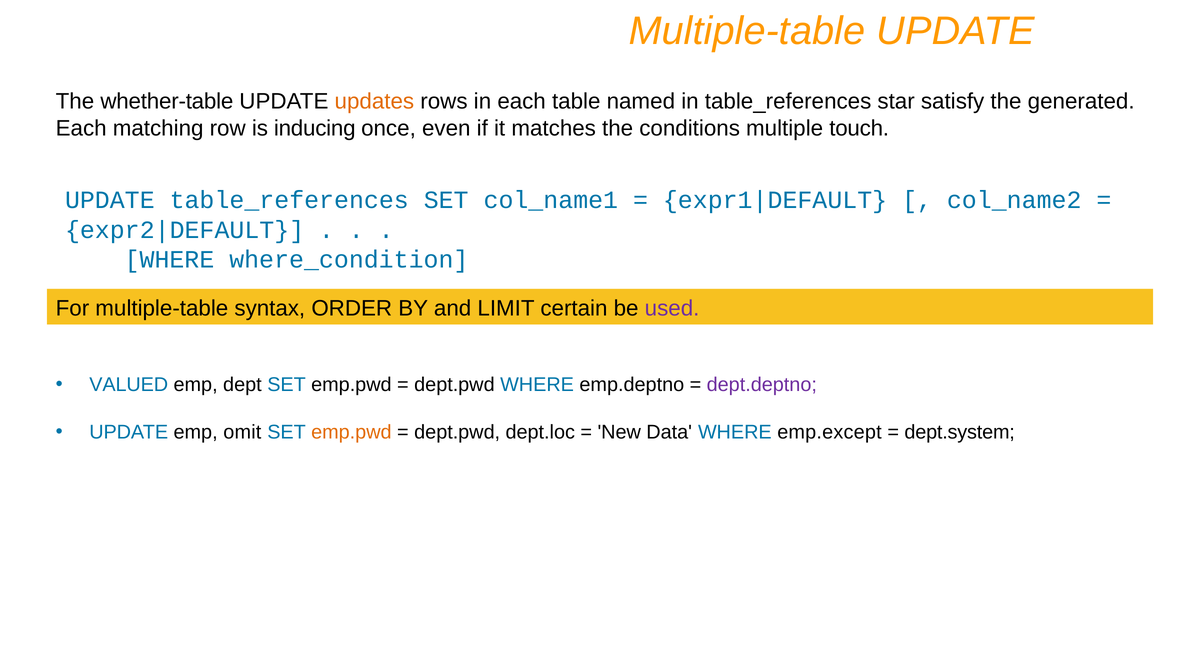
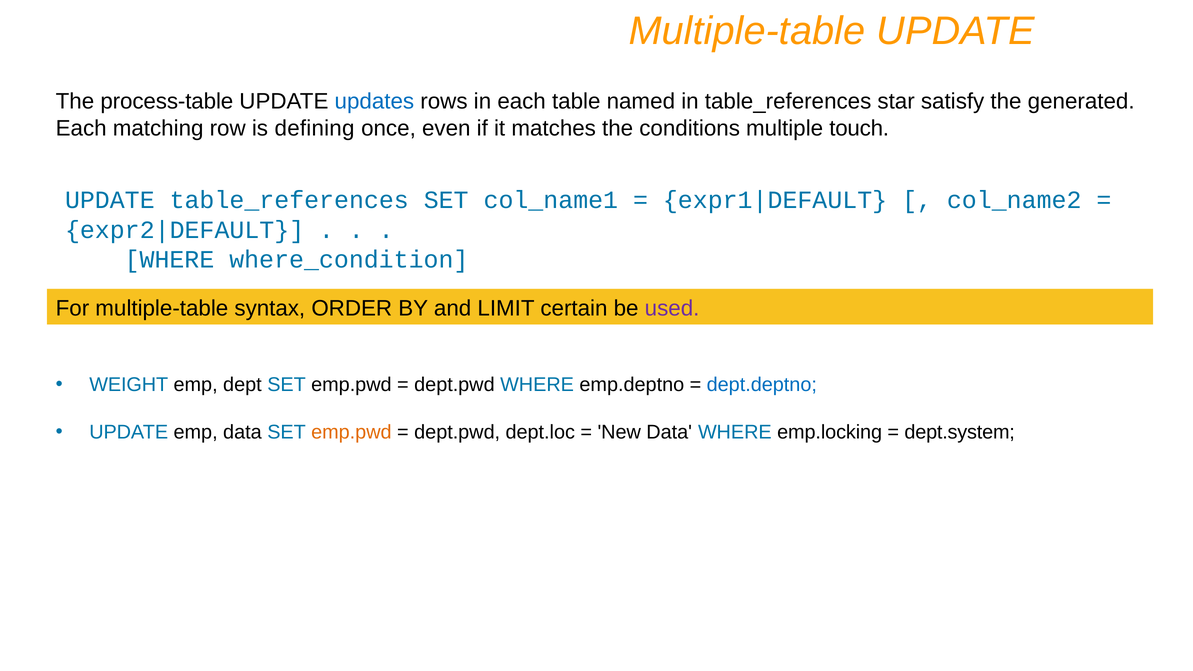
whether-table: whether-table -> process-table
updates colour: orange -> blue
inducing: inducing -> defining
VALUED: VALUED -> WEIGHT
dept.deptno colour: purple -> blue
emp omit: omit -> data
emp.except: emp.except -> emp.locking
